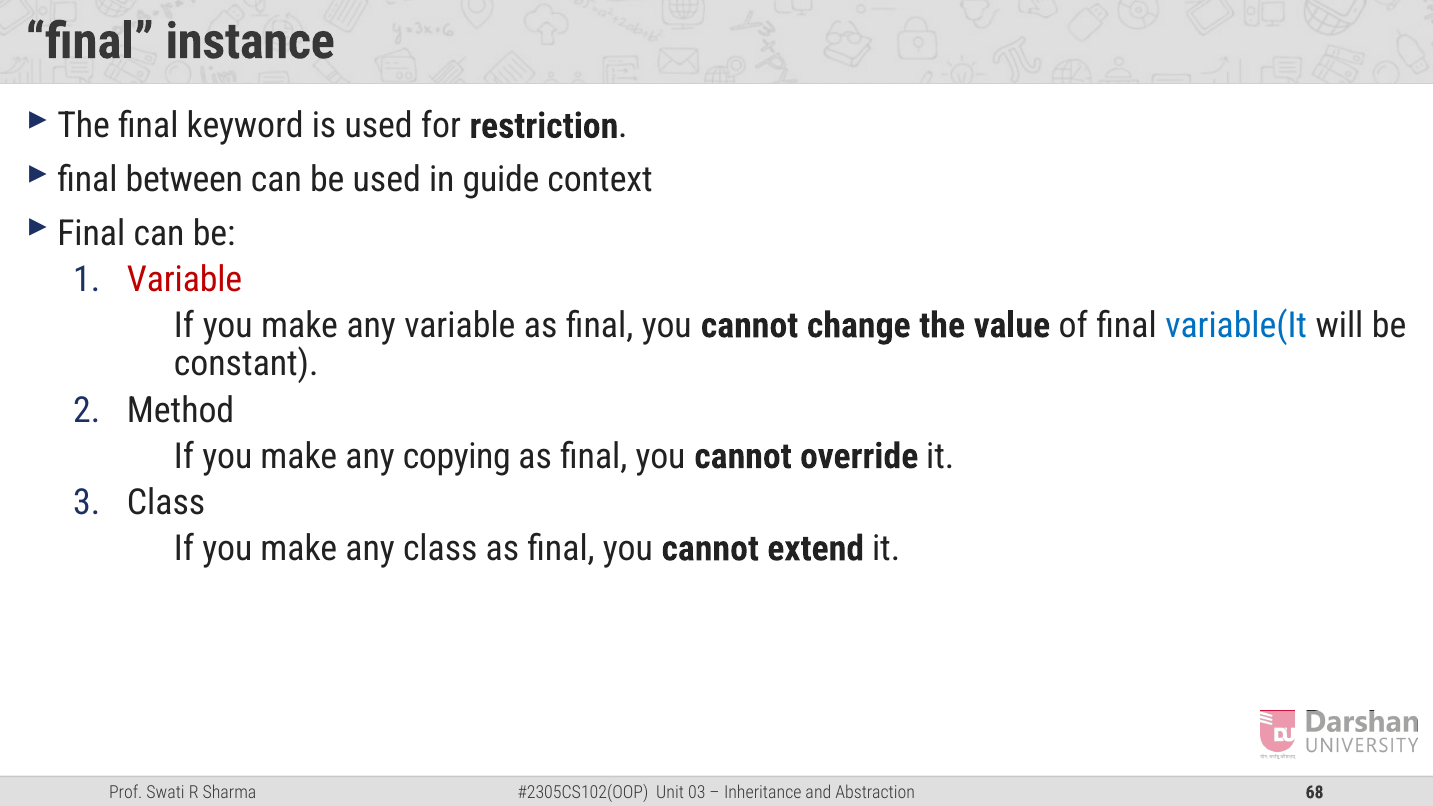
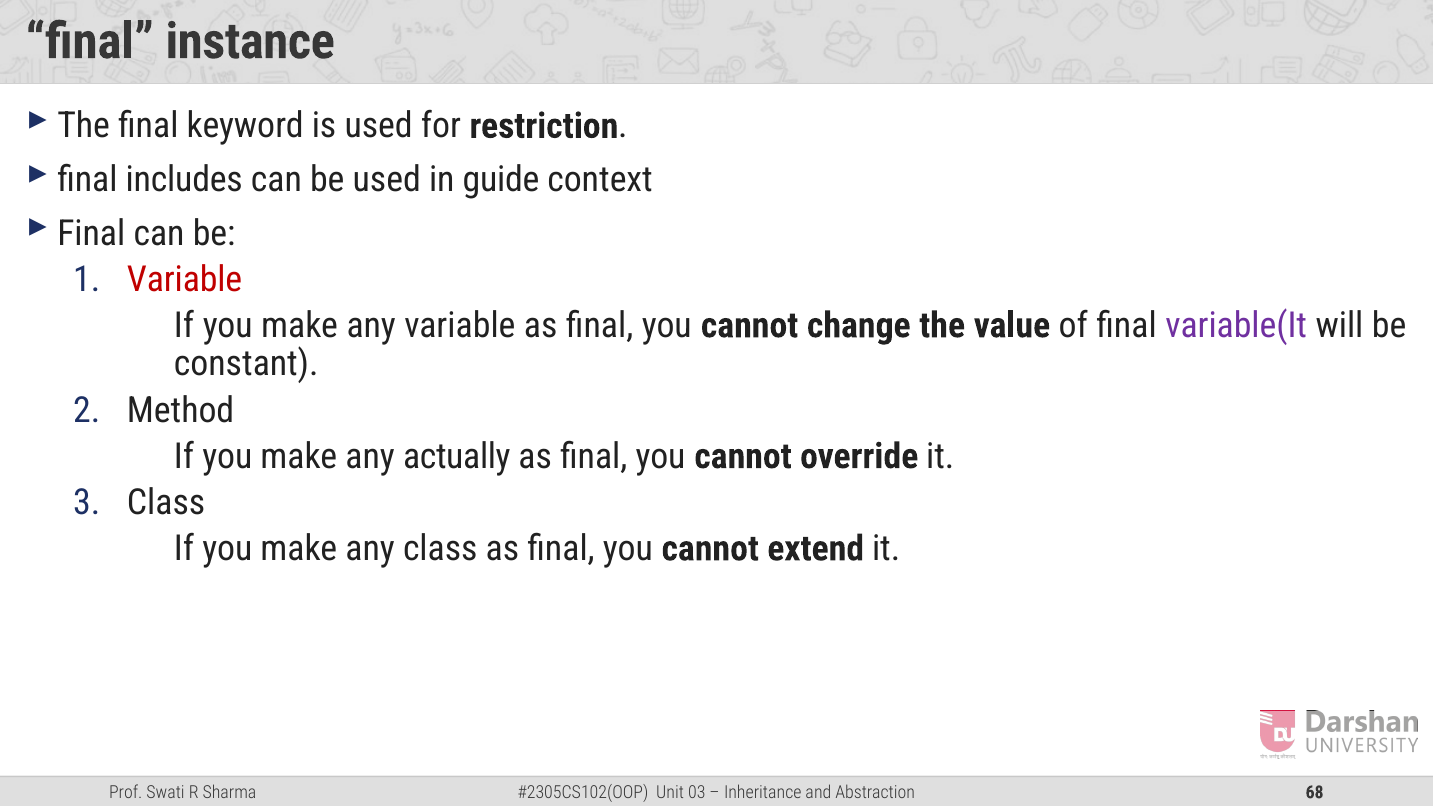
between: between -> includes
variable(It colour: blue -> purple
copying: copying -> actually
